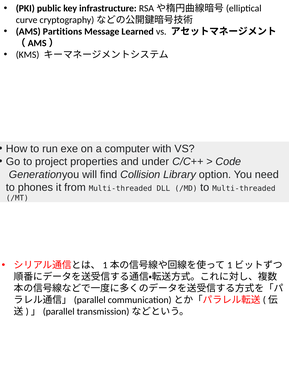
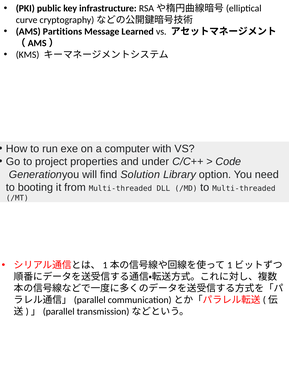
Collision: Collision -> Solution
phones: phones -> booting
